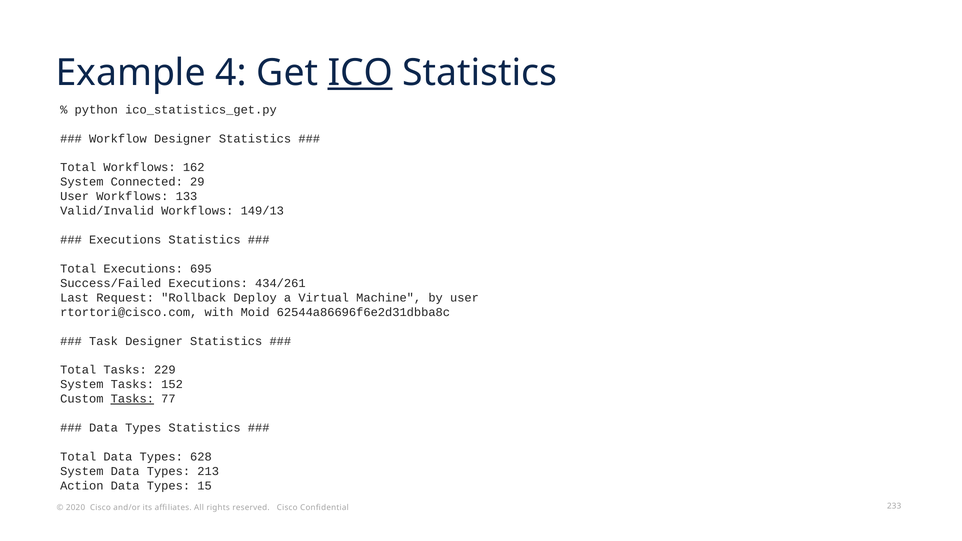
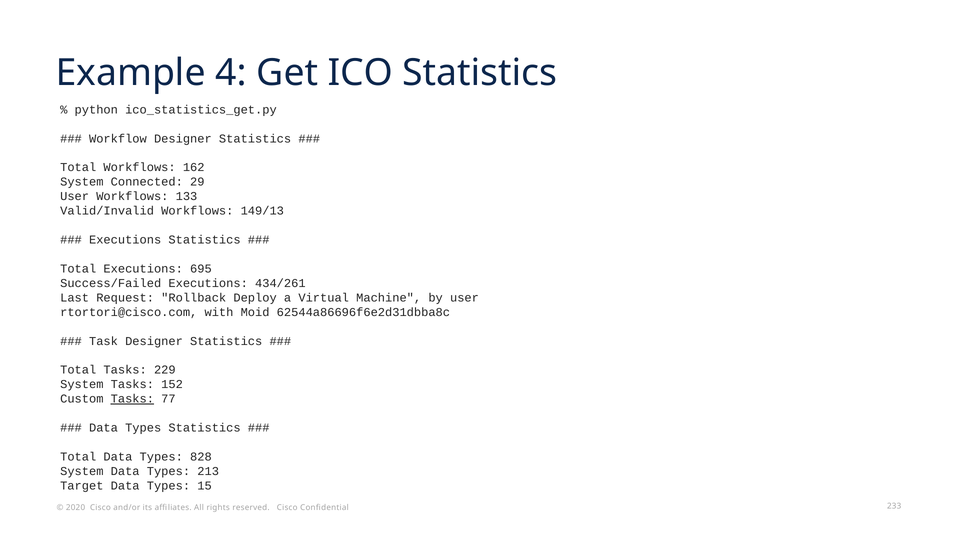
ICO underline: present -> none
628: 628 -> 828
Action: Action -> Target
